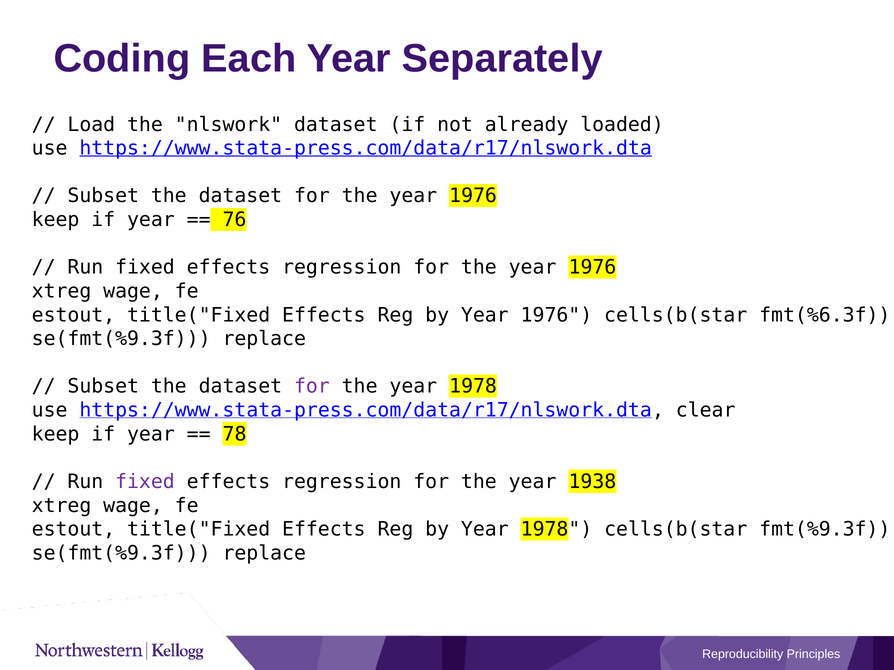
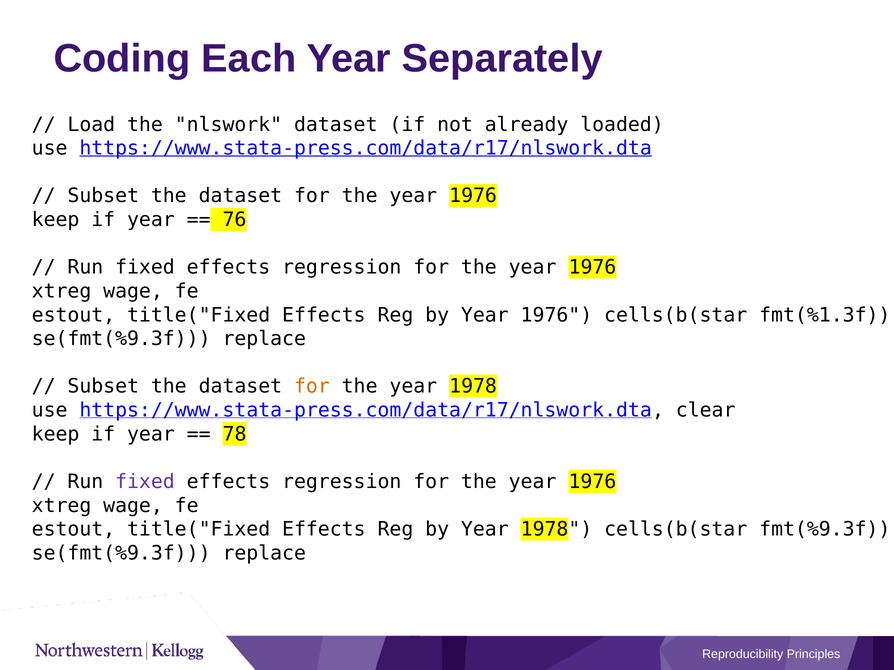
fmt(%6.3f: fmt(%6.3f -> fmt(%1.3f
for at (312, 387) colour: purple -> orange
1938 at (592, 482): 1938 -> 1976
